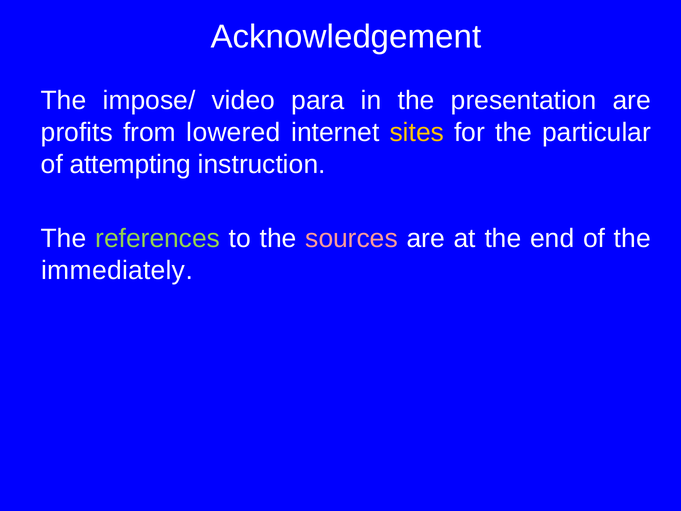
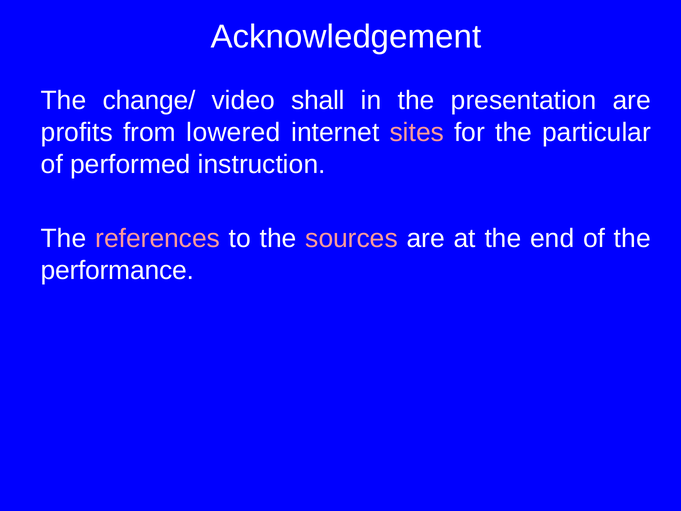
impose/: impose/ -> change/
para: para -> shall
sites colour: yellow -> pink
attempting: attempting -> performed
references colour: light green -> pink
immediately: immediately -> performance
